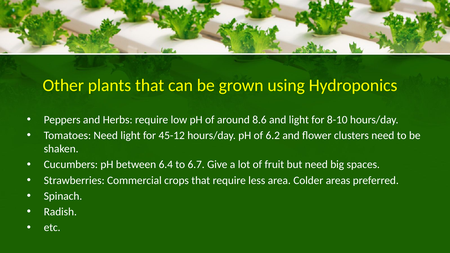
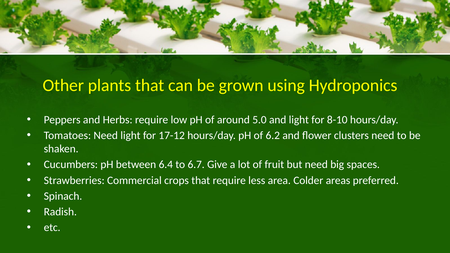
8.6: 8.6 -> 5.0
45-12: 45-12 -> 17-12
